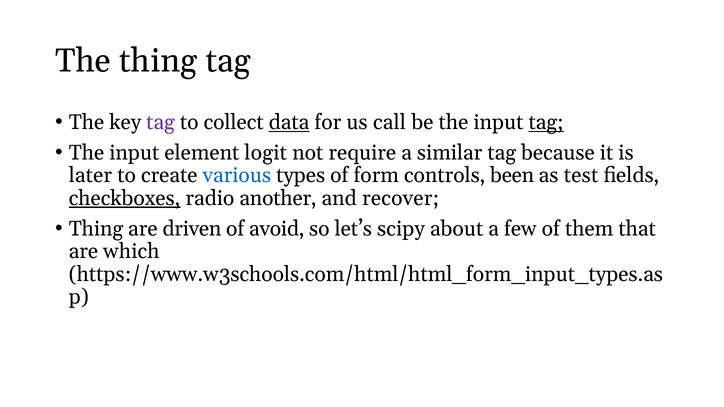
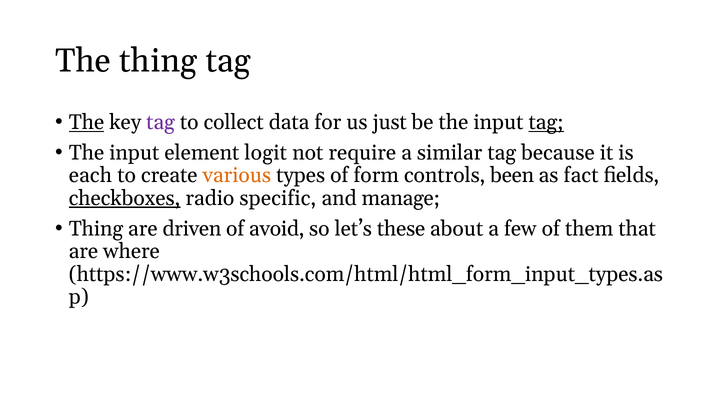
The at (87, 122) underline: none -> present
data underline: present -> none
call: call -> just
later: later -> each
various colour: blue -> orange
test: test -> fact
another: another -> specific
recover: recover -> manage
scipy: scipy -> these
which: which -> where
